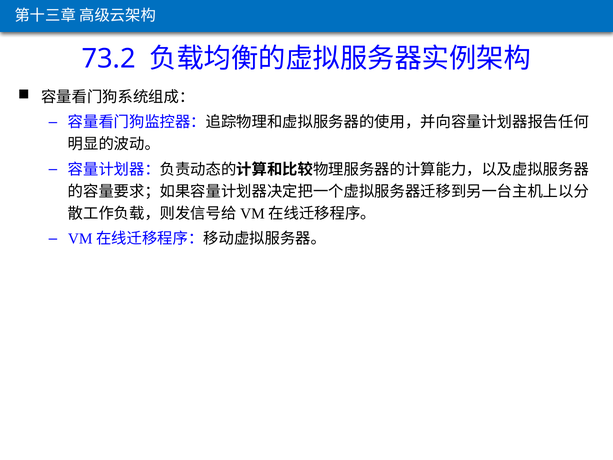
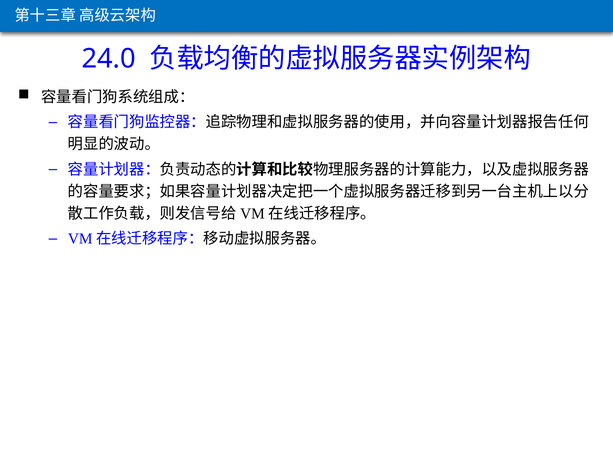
73.2: 73.2 -> 24.0
